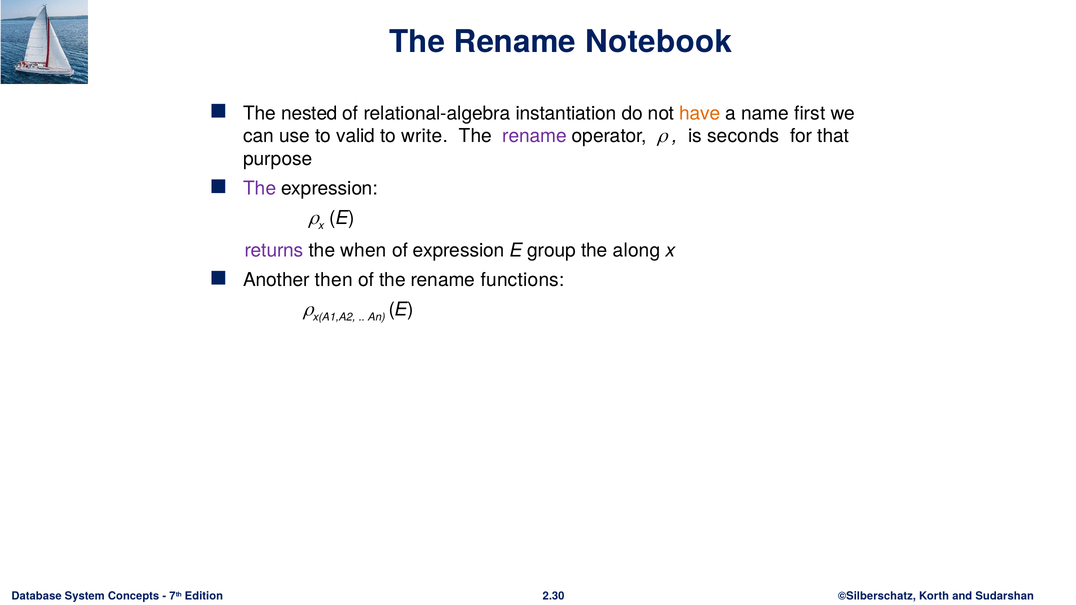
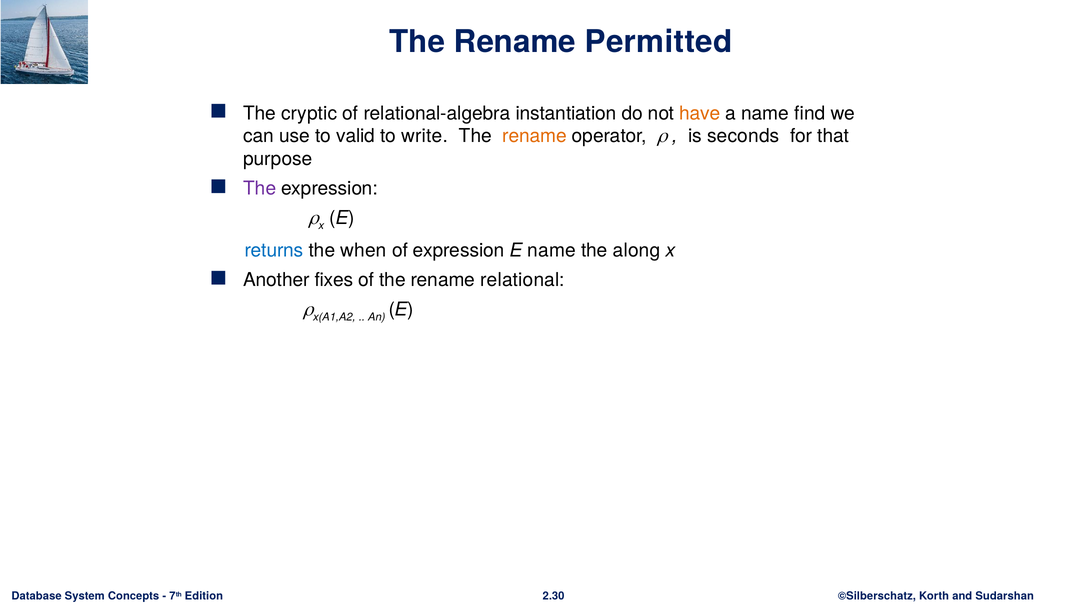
Notebook: Notebook -> Permitted
nested: nested -> cryptic
first: first -> find
rename at (535, 136) colour: purple -> orange
returns colour: purple -> blue
E group: group -> name
then: then -> fixes
functions: functions -> relational
